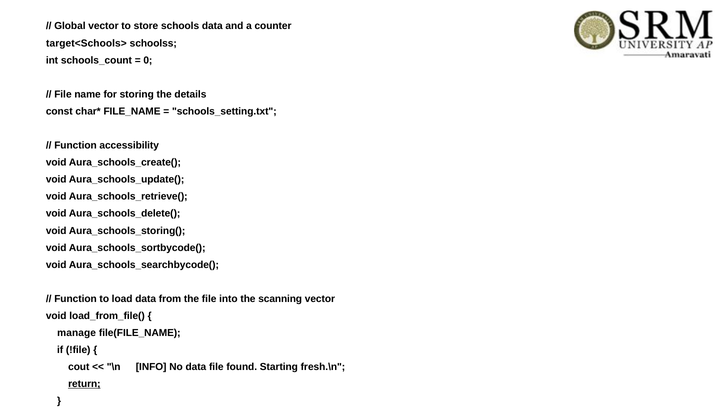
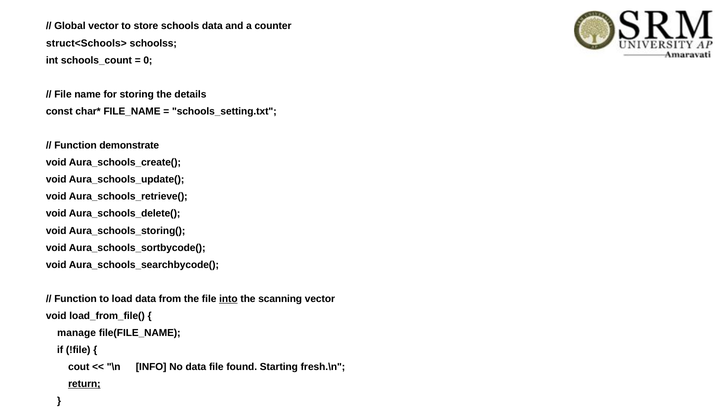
target<Schools>: target<Schools> -> struct<Schools>
accessibility: accessibility -> demonstrate
into underline: none -> present
